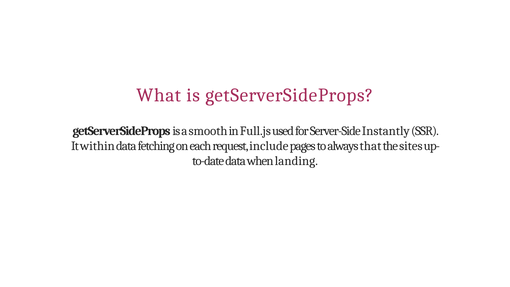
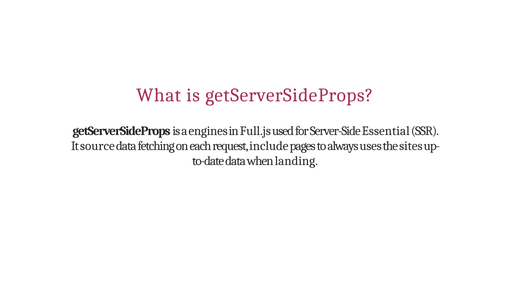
smooth: smooth -> engines
Instantly: Instantly -> Essential
within: within -> source
that: that -> uses
